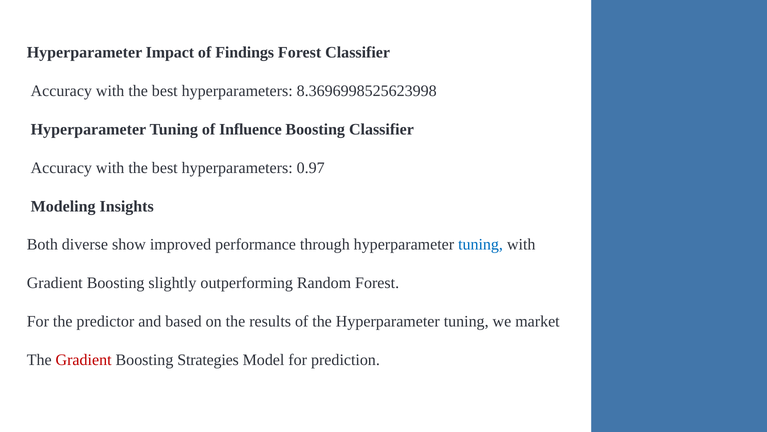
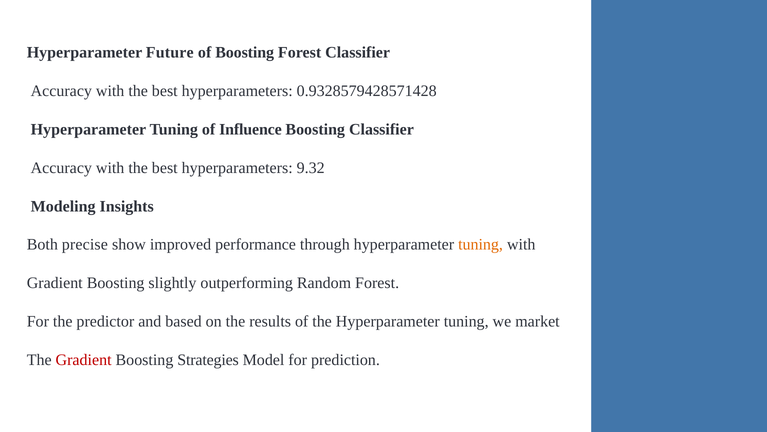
Impact: Impact -> Future
of Findings: Findings -> Boosting
8.3696998525623998: 8.3696998525623998 -> 0.9328579428571428
0.97: 0.97 -> 9.32
diverse: diverse -> precise
tuning at (481, 244) colour: blue -> orange
